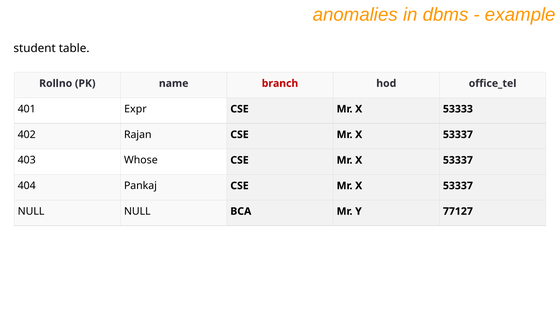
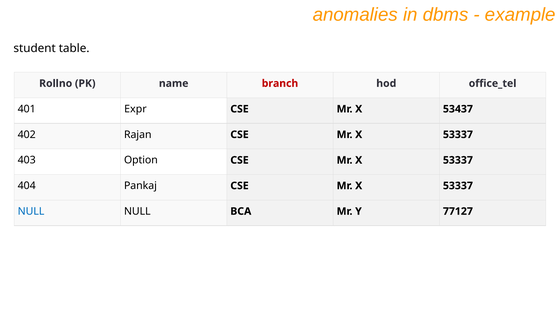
53333: 53333 -> 53437
Whose: Whose -> Option
NULL at (31, 211) colour: black -> blue
